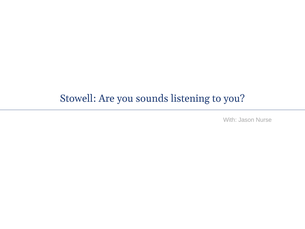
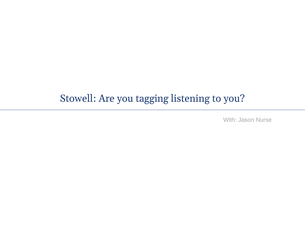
sounds: sounds -> tagging
